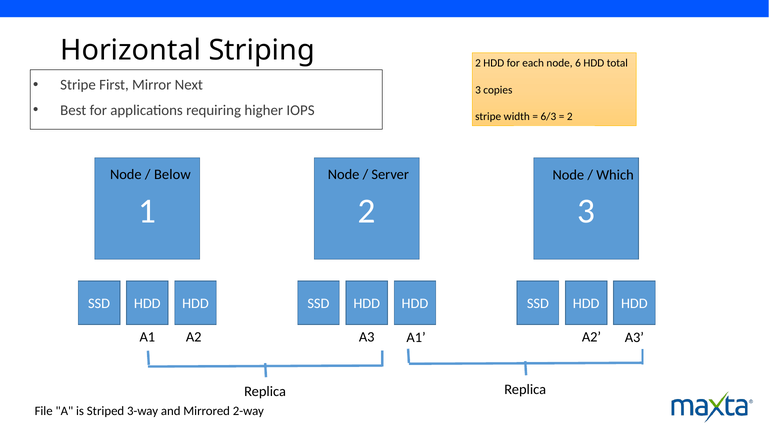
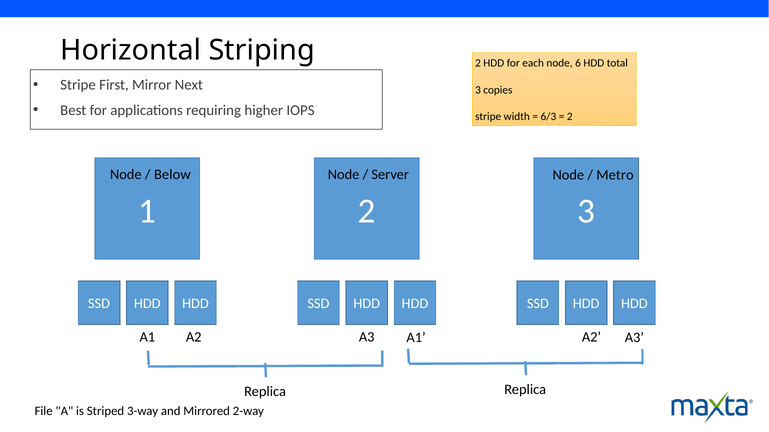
Which: Which -> Metro
